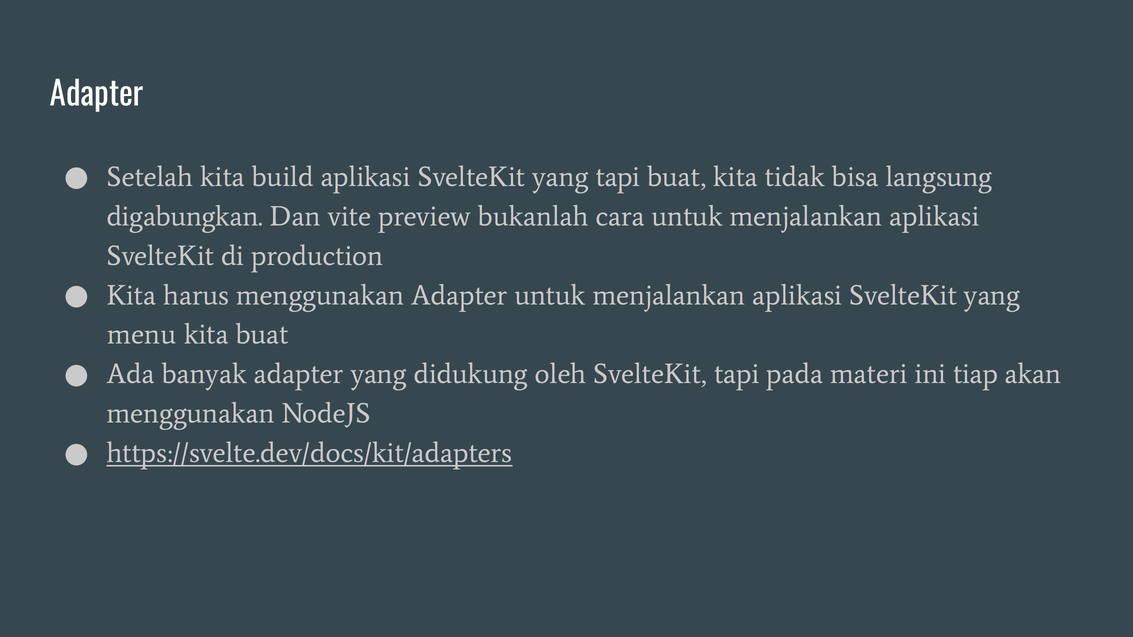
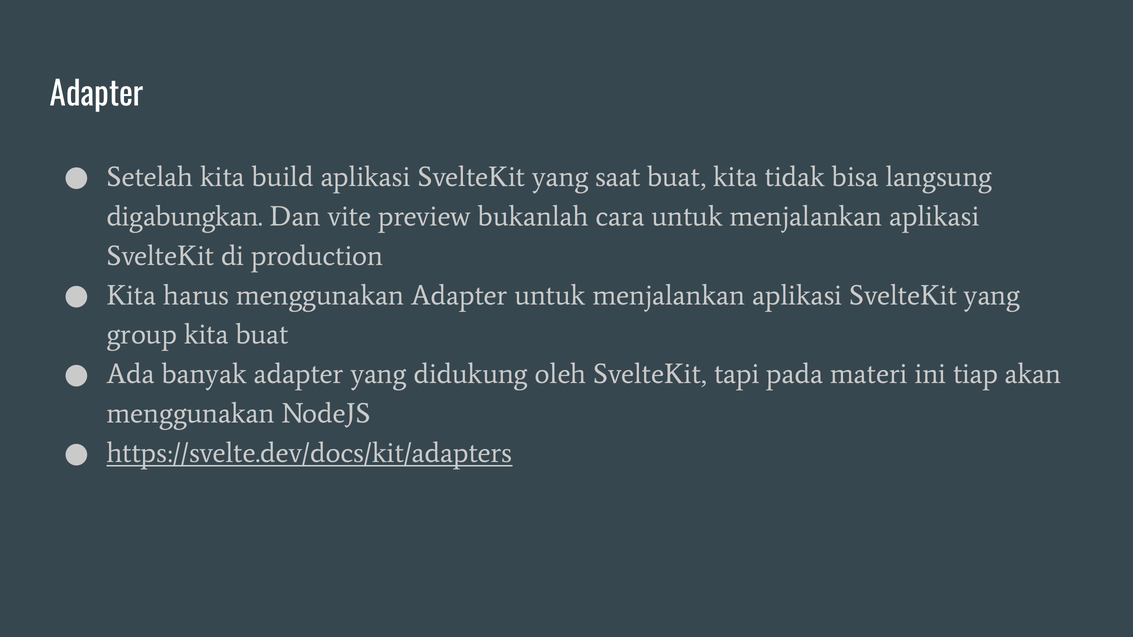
yang tapi: tapi -> saat
menu: menu -> group
